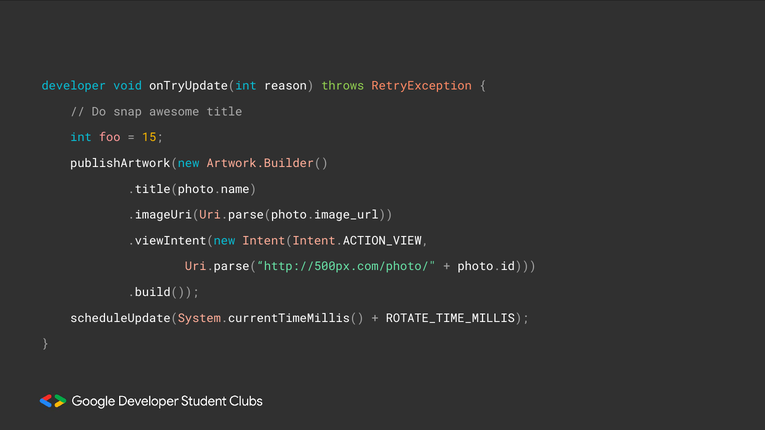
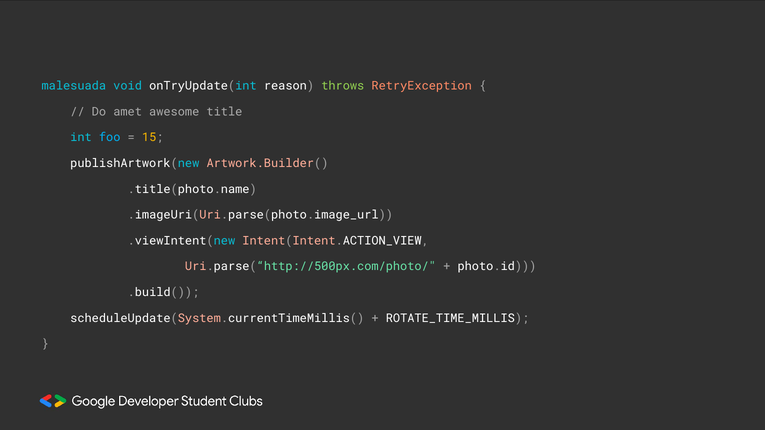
developer: developer -> malesuada
snap: snap -> amet
foo colour: pink -> light blue
